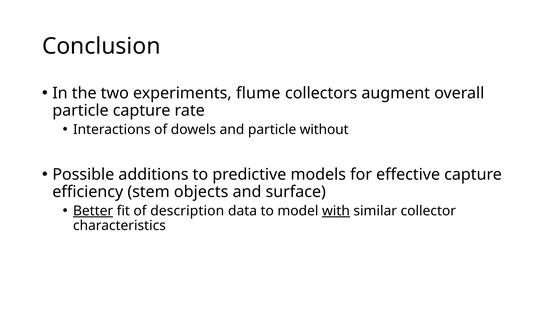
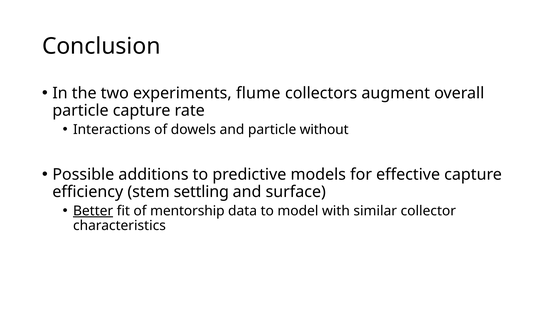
objects: objects -> settling
description: description -> mentorship
with underline: present -> none
